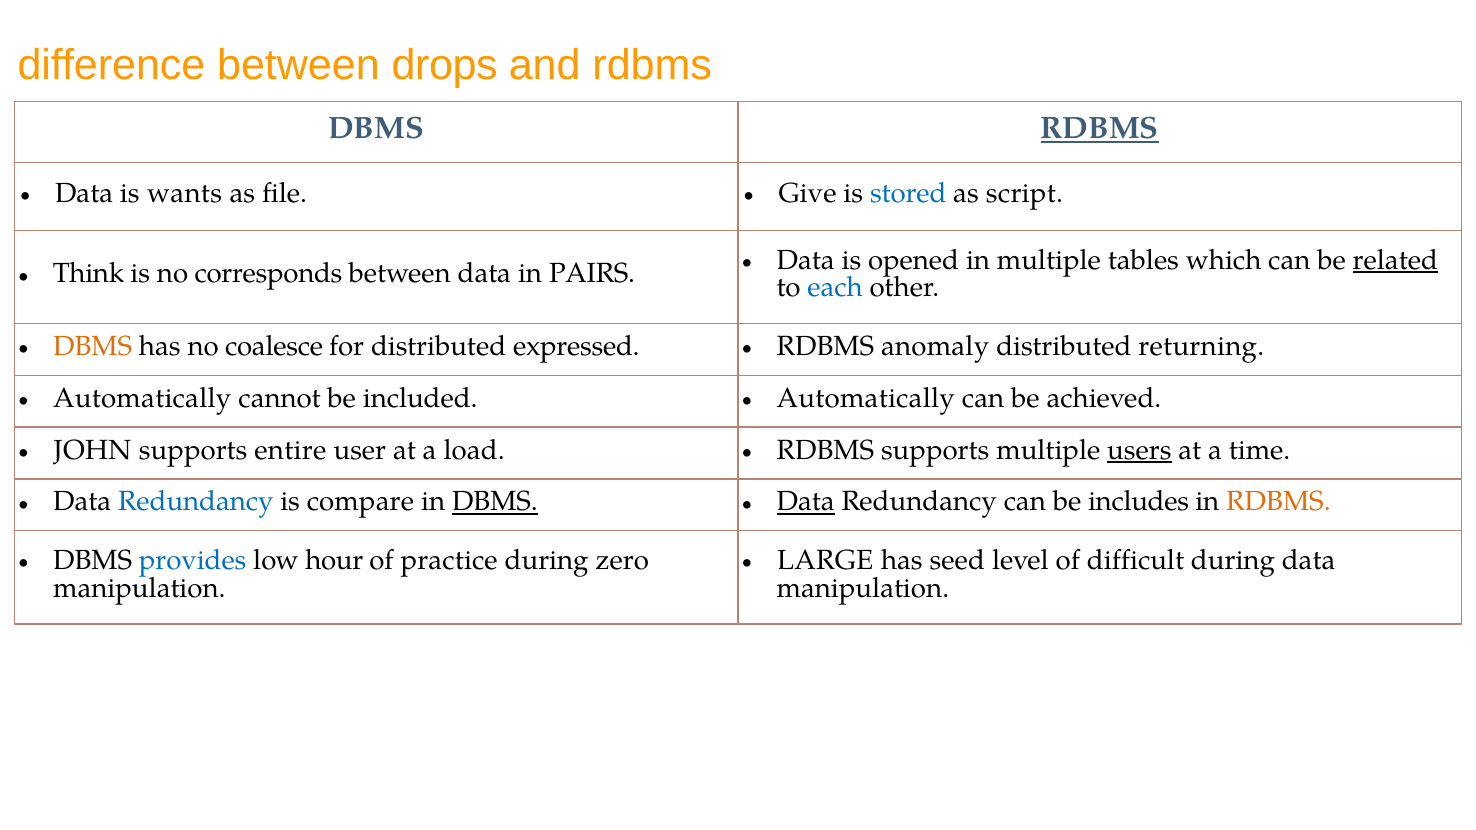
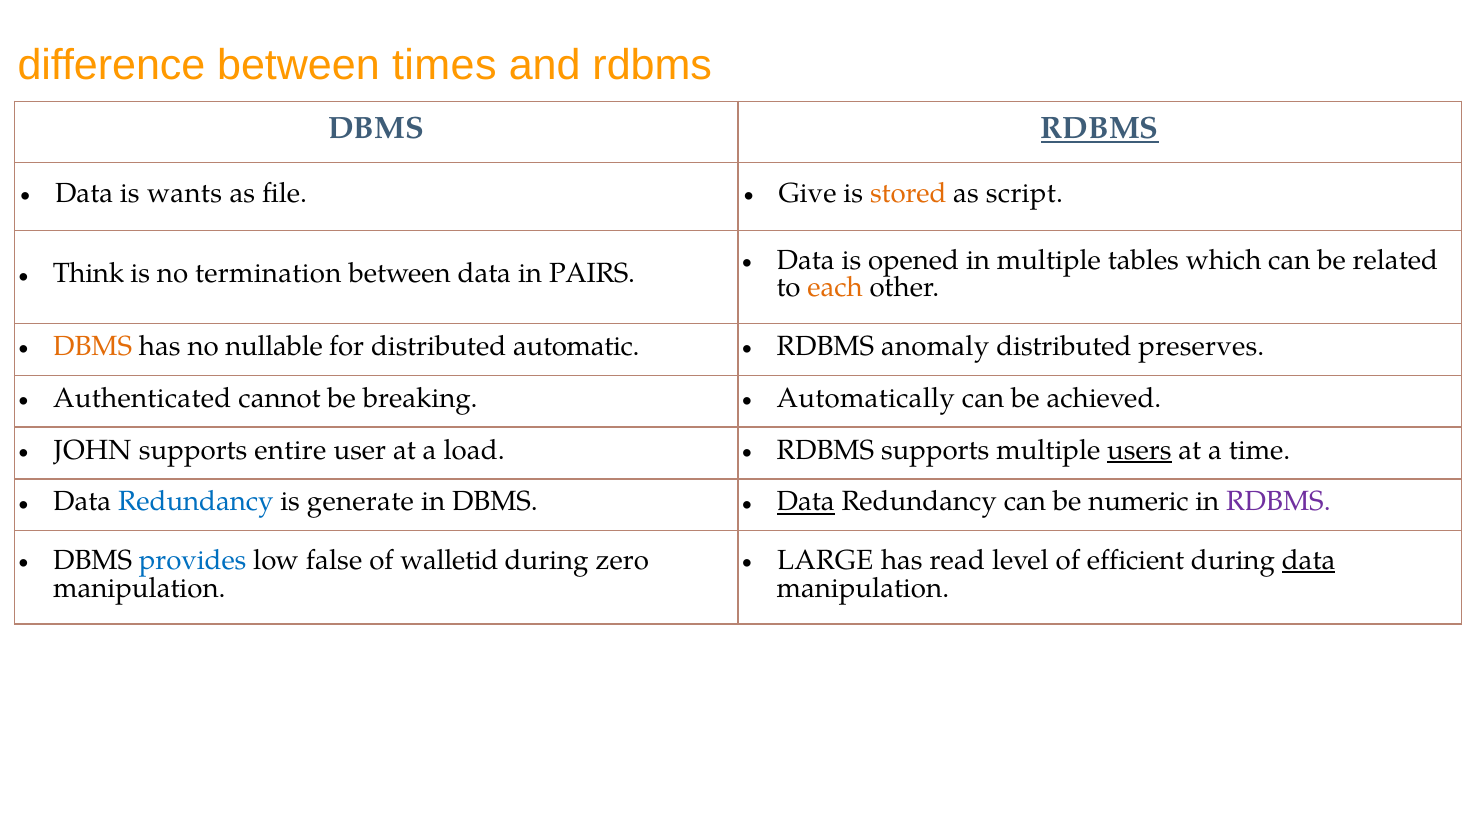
drops: drops -> times
stored colour: blue -> orange
related underline: present -> none
corresponds: corresponds -> termination
each colour: blue -> orange
coalesce: coalesce -> nullable
expressed: expressed -> automatic
returning: returning -> preserves
Automatically at (142, 398): Automatically -> Authenticated
included: included -> breaking
compare: compare -> generate
DBMS at (495, 502) underline: present -> none
includes: includes -> numeric
RDBMS at (1278, 502) colour: orange -> purple
hour: hour -> false
practice: practice -> walletid
seed: seed -> read
difficult: difficult -> efficient
data at (1309, 561) underline: none -> present
